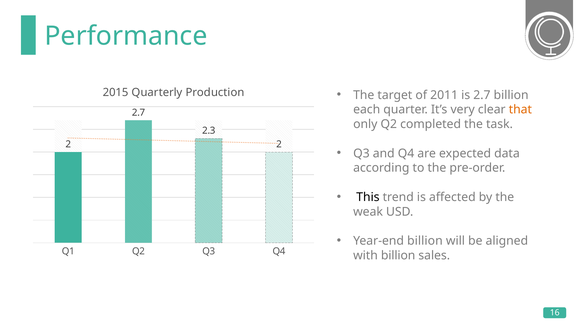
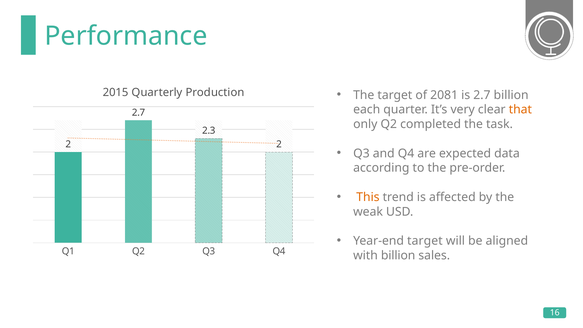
2011: 2011 -> 2081
This colour: black -> orange
Year-end billion: billion -> target
